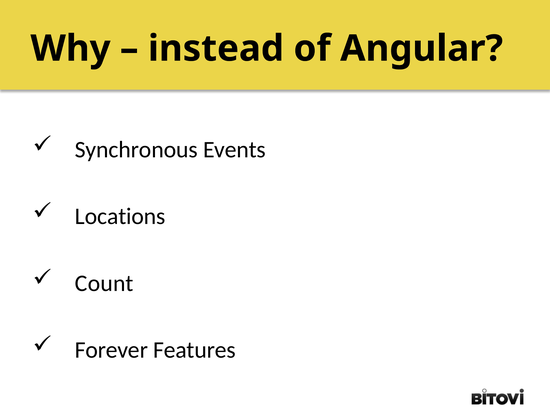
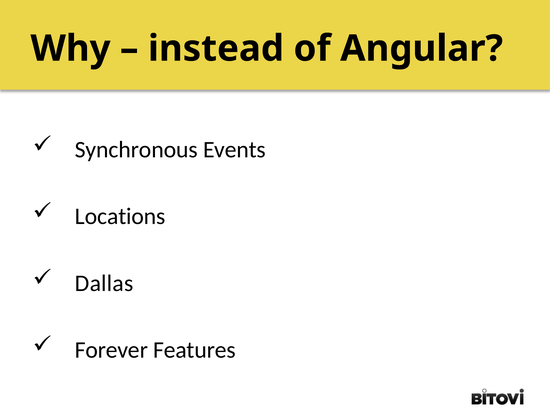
Count: Count -> Dallas
